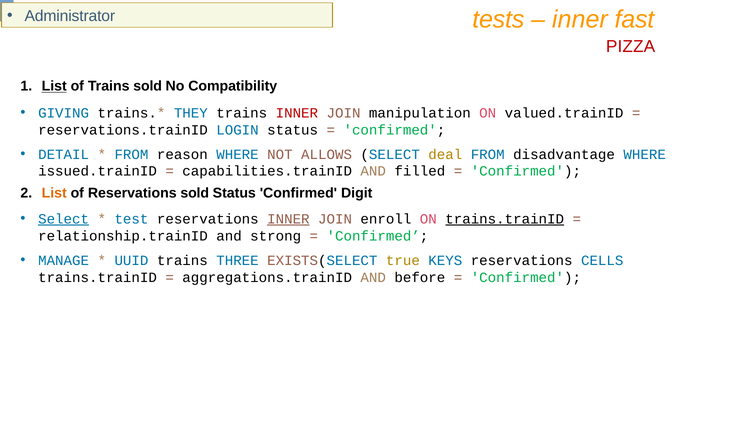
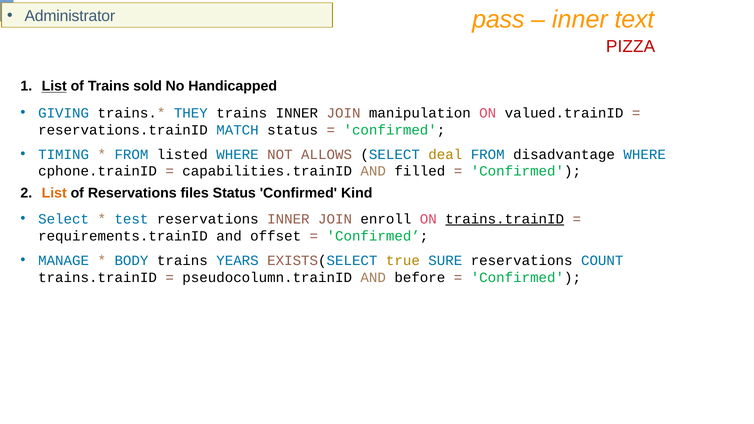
tests: tests -> pass
fast: fast -> text
Compatibility: Compatibility -> Handicapped
INNER at (297, 113) colour: red -> black
LOGIN: LOGIN -> MATCH
DETAIL: DETAIL -> TIMING
reason: reason -> listed
issued.trainID: issued.trainID -> cphone.trainID
Reservations sold: sold -> files
Digit: Digit -> Kind
Select at (64, 219) underline: present -> none
INNER at (288, 219) underline: present -> none
relationship.trainID: relationship.trainID -> requirements.trainID
strong: strong -> offset
UUID: UUID -> BODY
THREE: THREE -> YEARS
KEYS: KEYS -> SURE
CELLS: CELLS -> COUNT
aggregations.trainID: aggregations.trainID -> pseudocolumn.trainID
